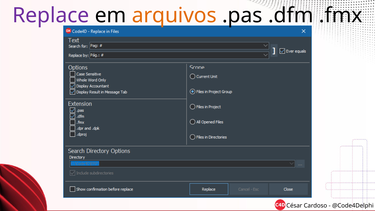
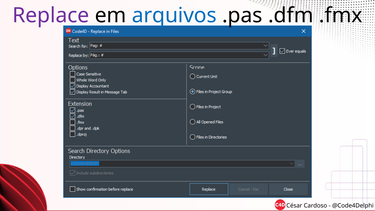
arquivos colour: orange -> blue
